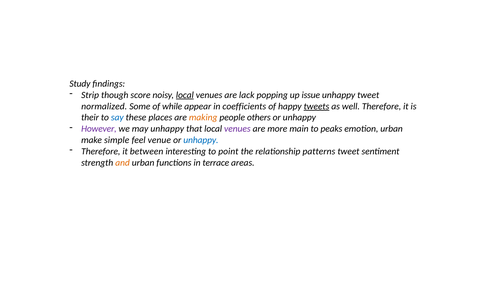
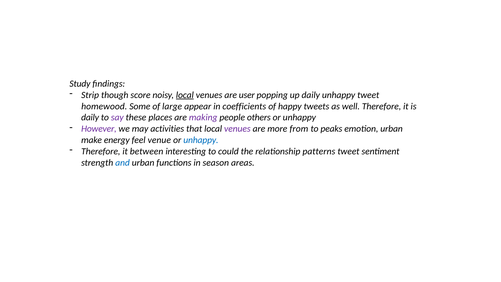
lack: lack -> user
up issue: issue -> daily
normalized: normalized -> homewood
while: while -> large
tweets underline: present -> none
their at (90, 117): their -> daily
say colour: blue -> purple
making colour: orange -> purple
may unhappy: unhappy -> activities
main: main -> from
simple: simple -> energy
point: point -> could
and colour: orange -> blue
terrace: terrace -> season
